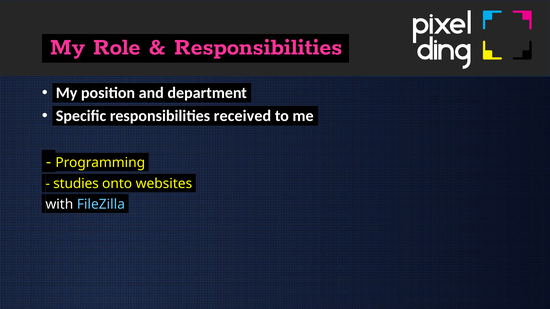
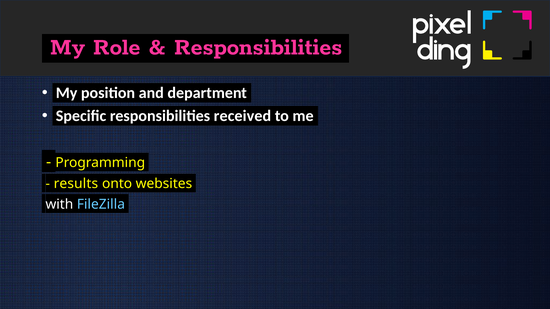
studies: studies -> results
